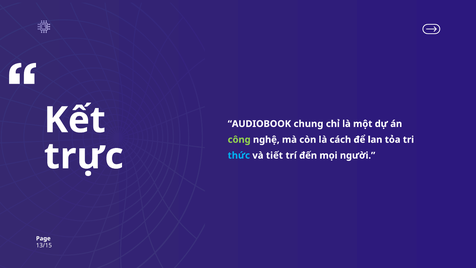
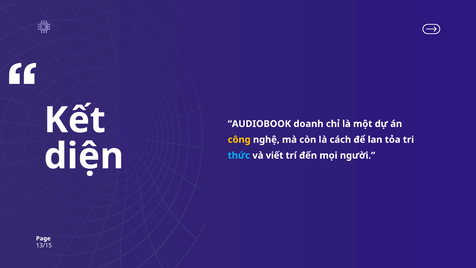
chung: chung -> doanh
công colour: light green -> yellow
trực: trực -> diện
tiết: tiết -> viết
